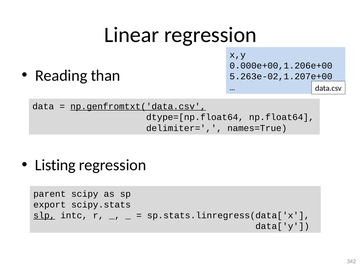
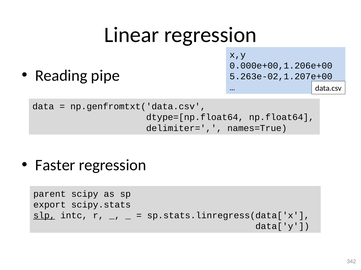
than: than -> pipe
np.genfromtxt('data.csv underline: present -> none
Listing: Listing -> Faster
